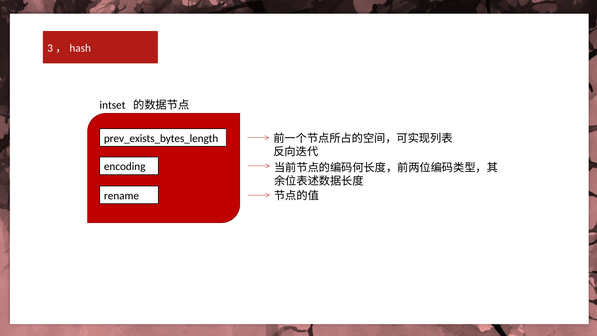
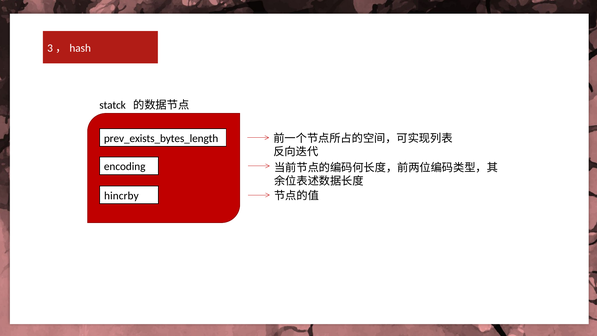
intset: intset -> statck
rename: rename -> hincrby
